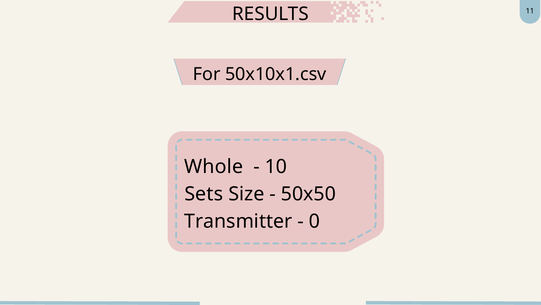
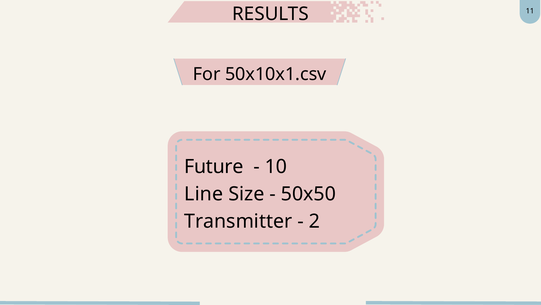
Whole: Whole -> Future
Sets: Sets -> Line
0: 0 -> 2
